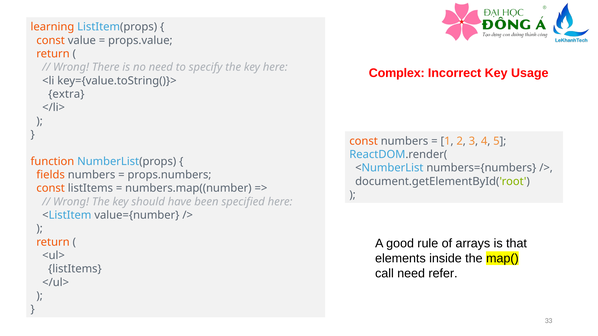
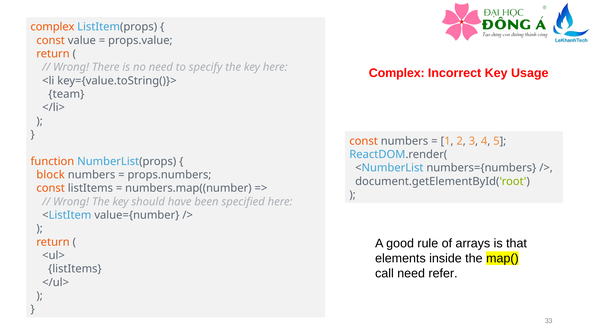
learning at (52, 27): learning -> complex
extra: extra -> team
fields: fields -> block
